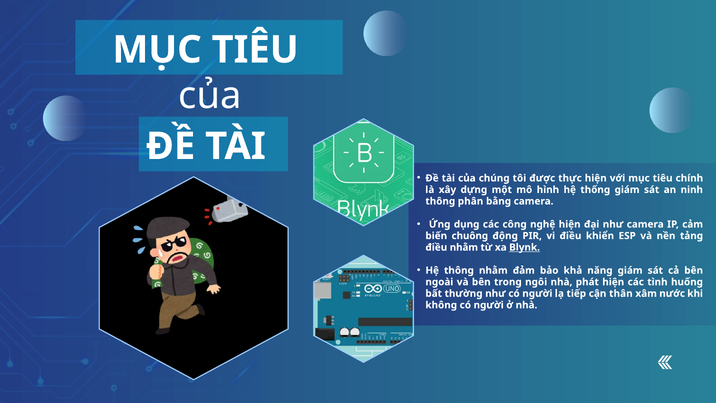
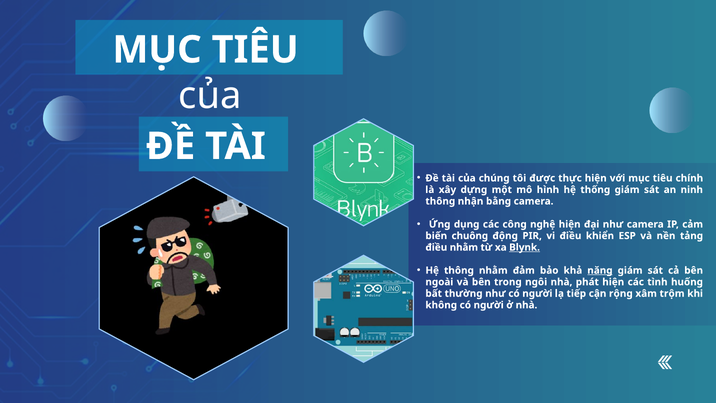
phân: phân -> nhận
năng underline: none -> present
thân: thân -> rộng
nước: nước -> trộm
